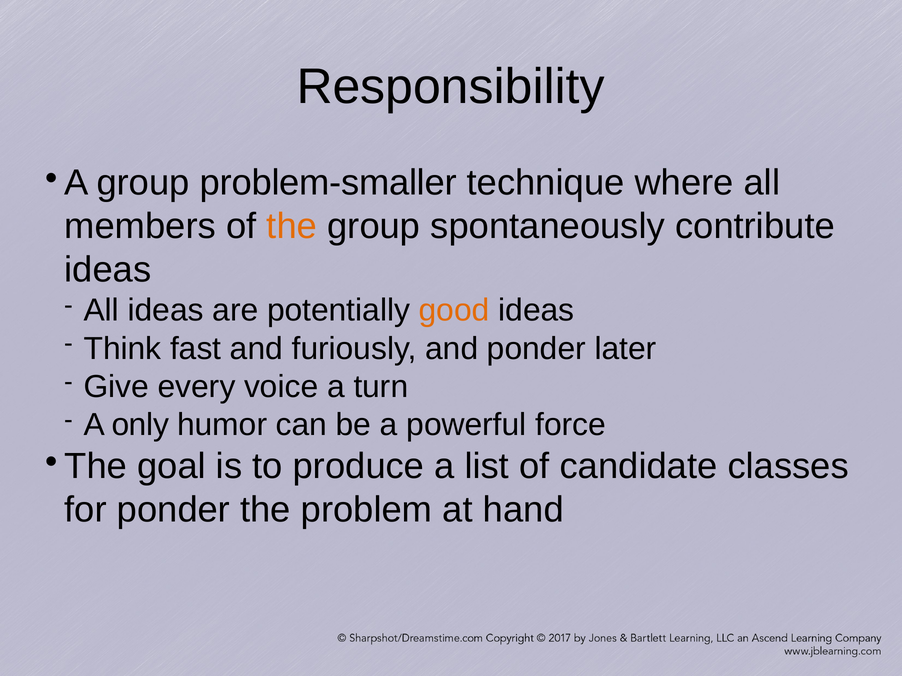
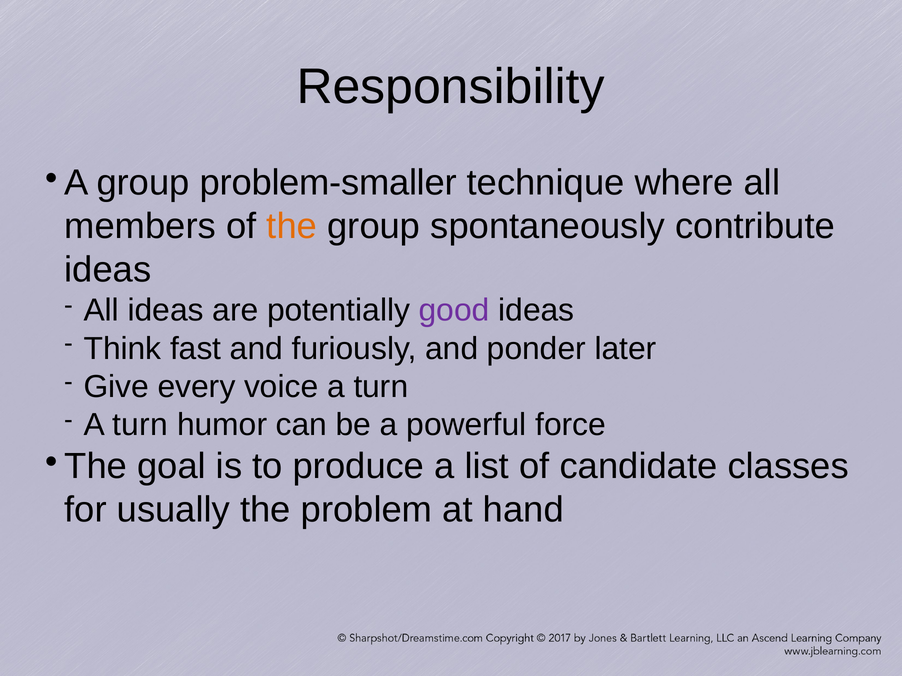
good colour: orange -> purple
only at (140, 425): only -> turn
for ponder: ponder -> usually
